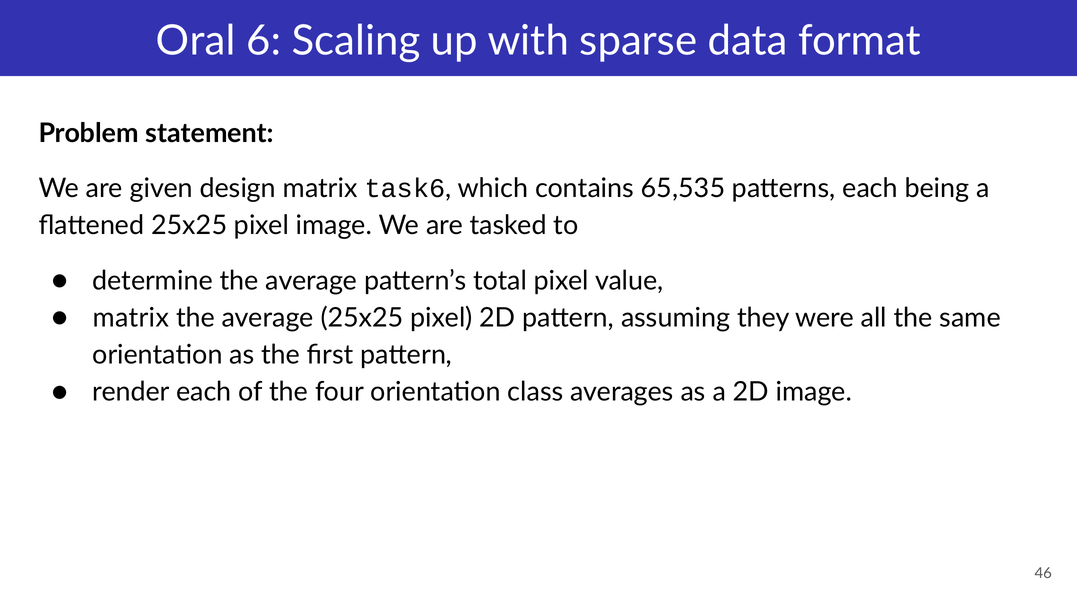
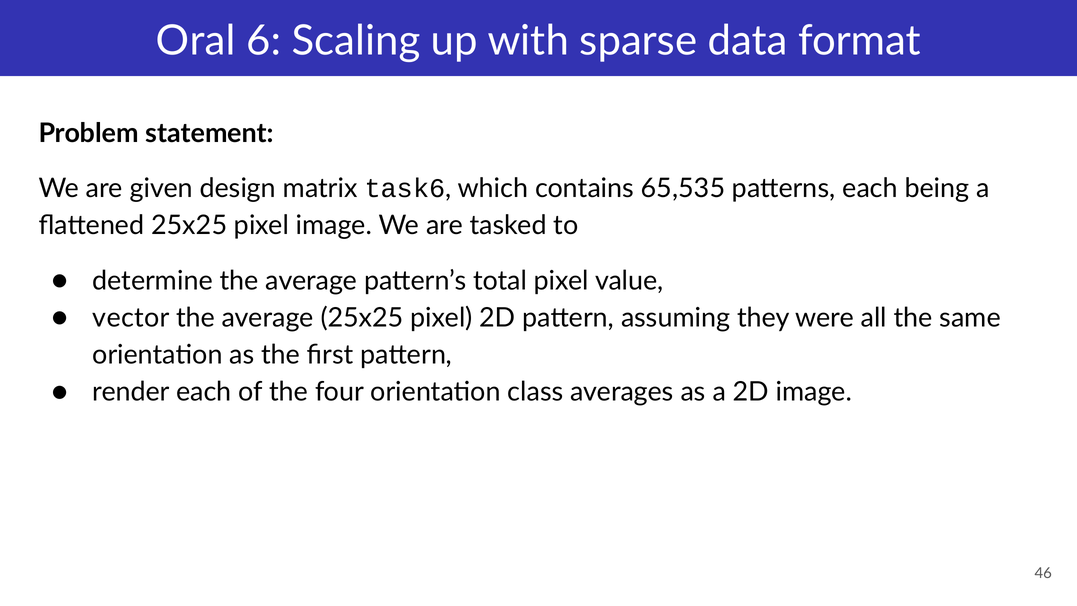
matrix at (131, 318): matrix -> vector
